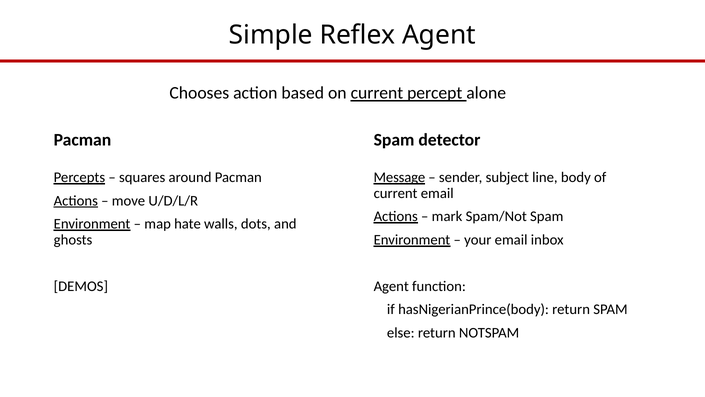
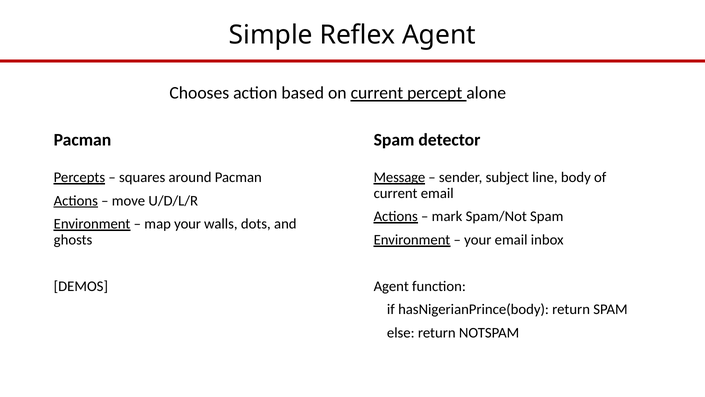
map hate: hate -> your
